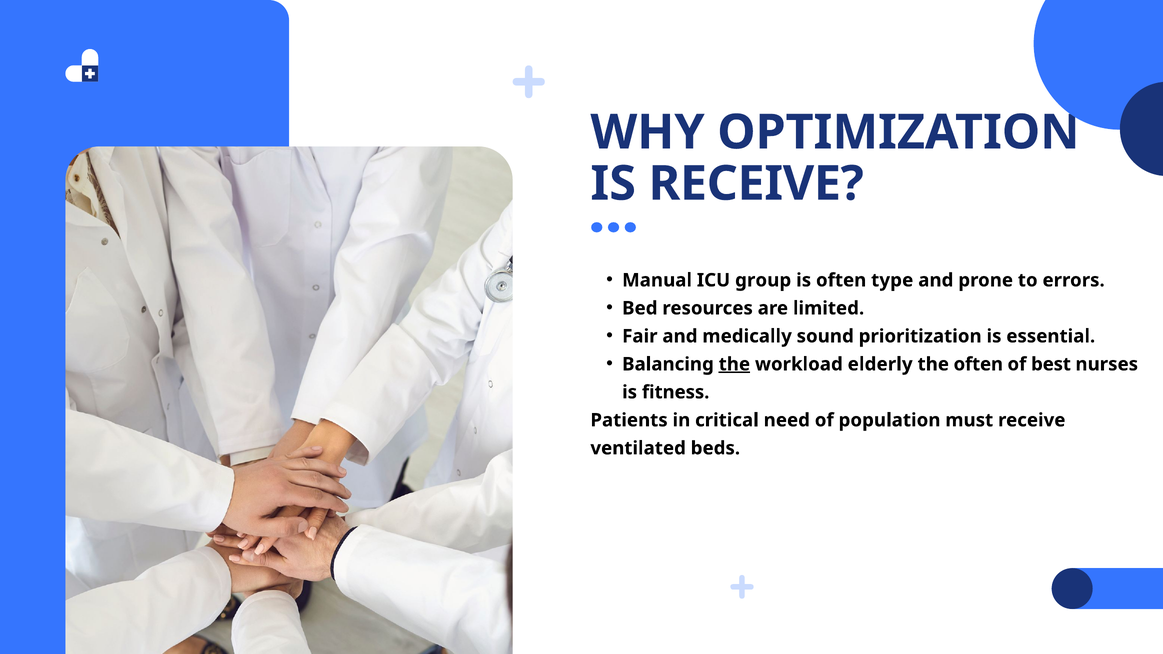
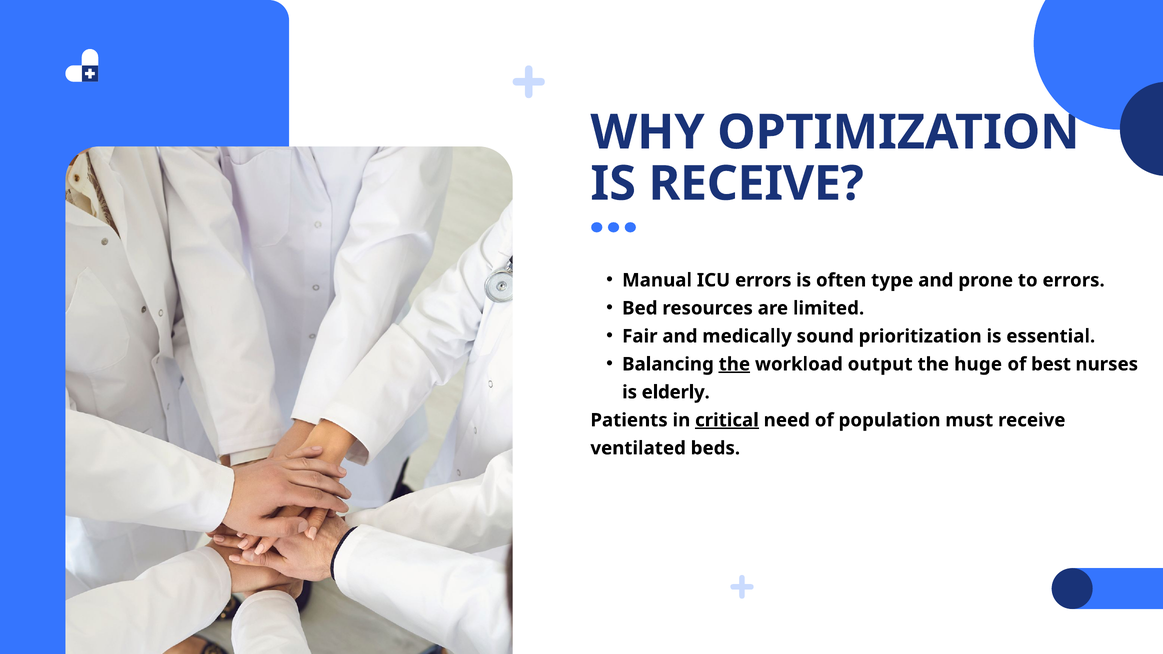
ICU group: group -> errors
elderly: elderly -> output
the often: often -> huge
fitness: fitness -> elderly
critical underline: none -> present
